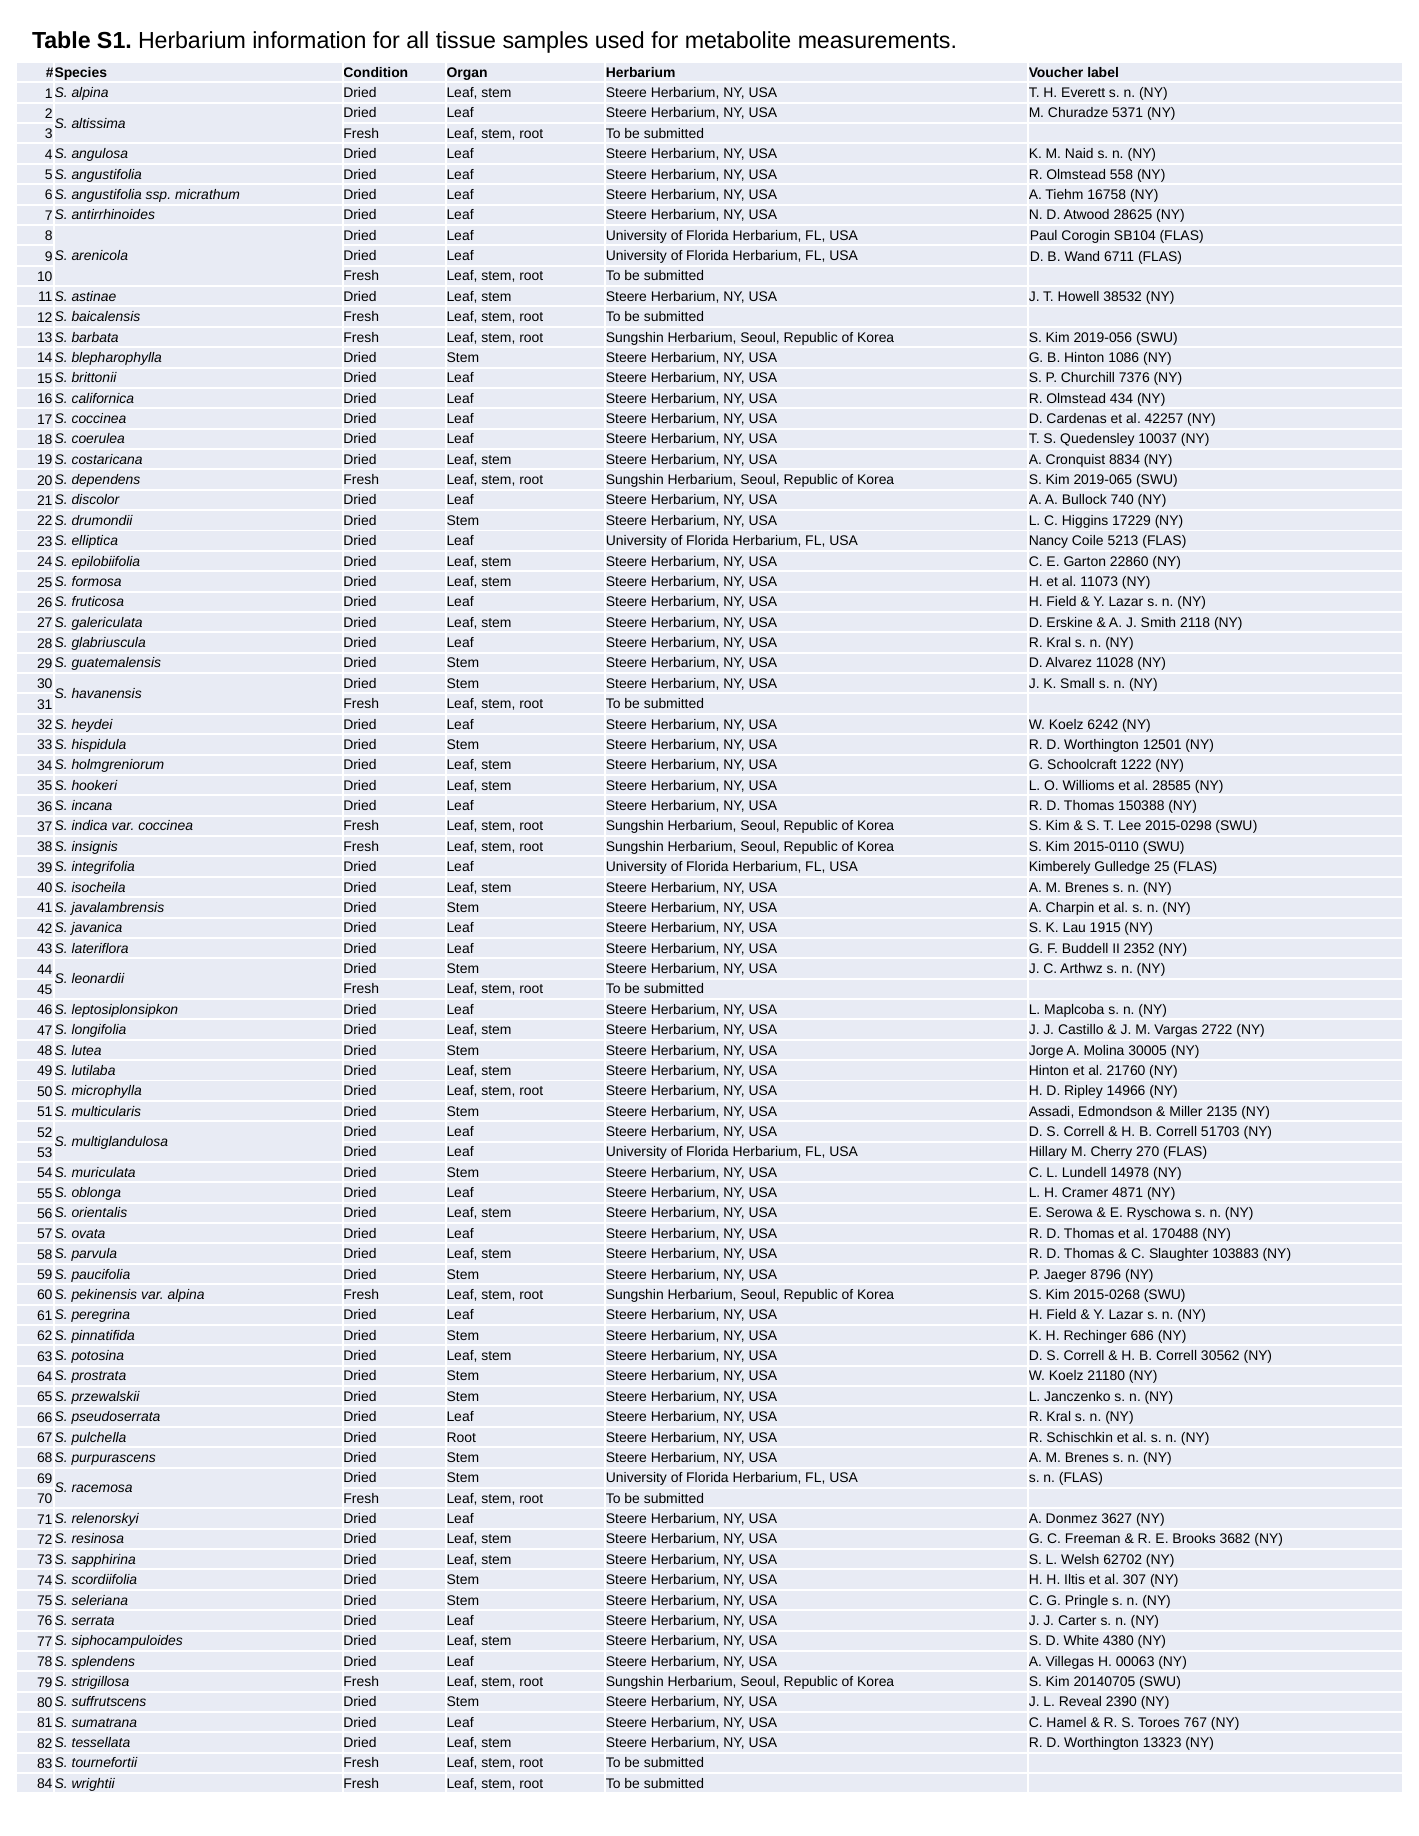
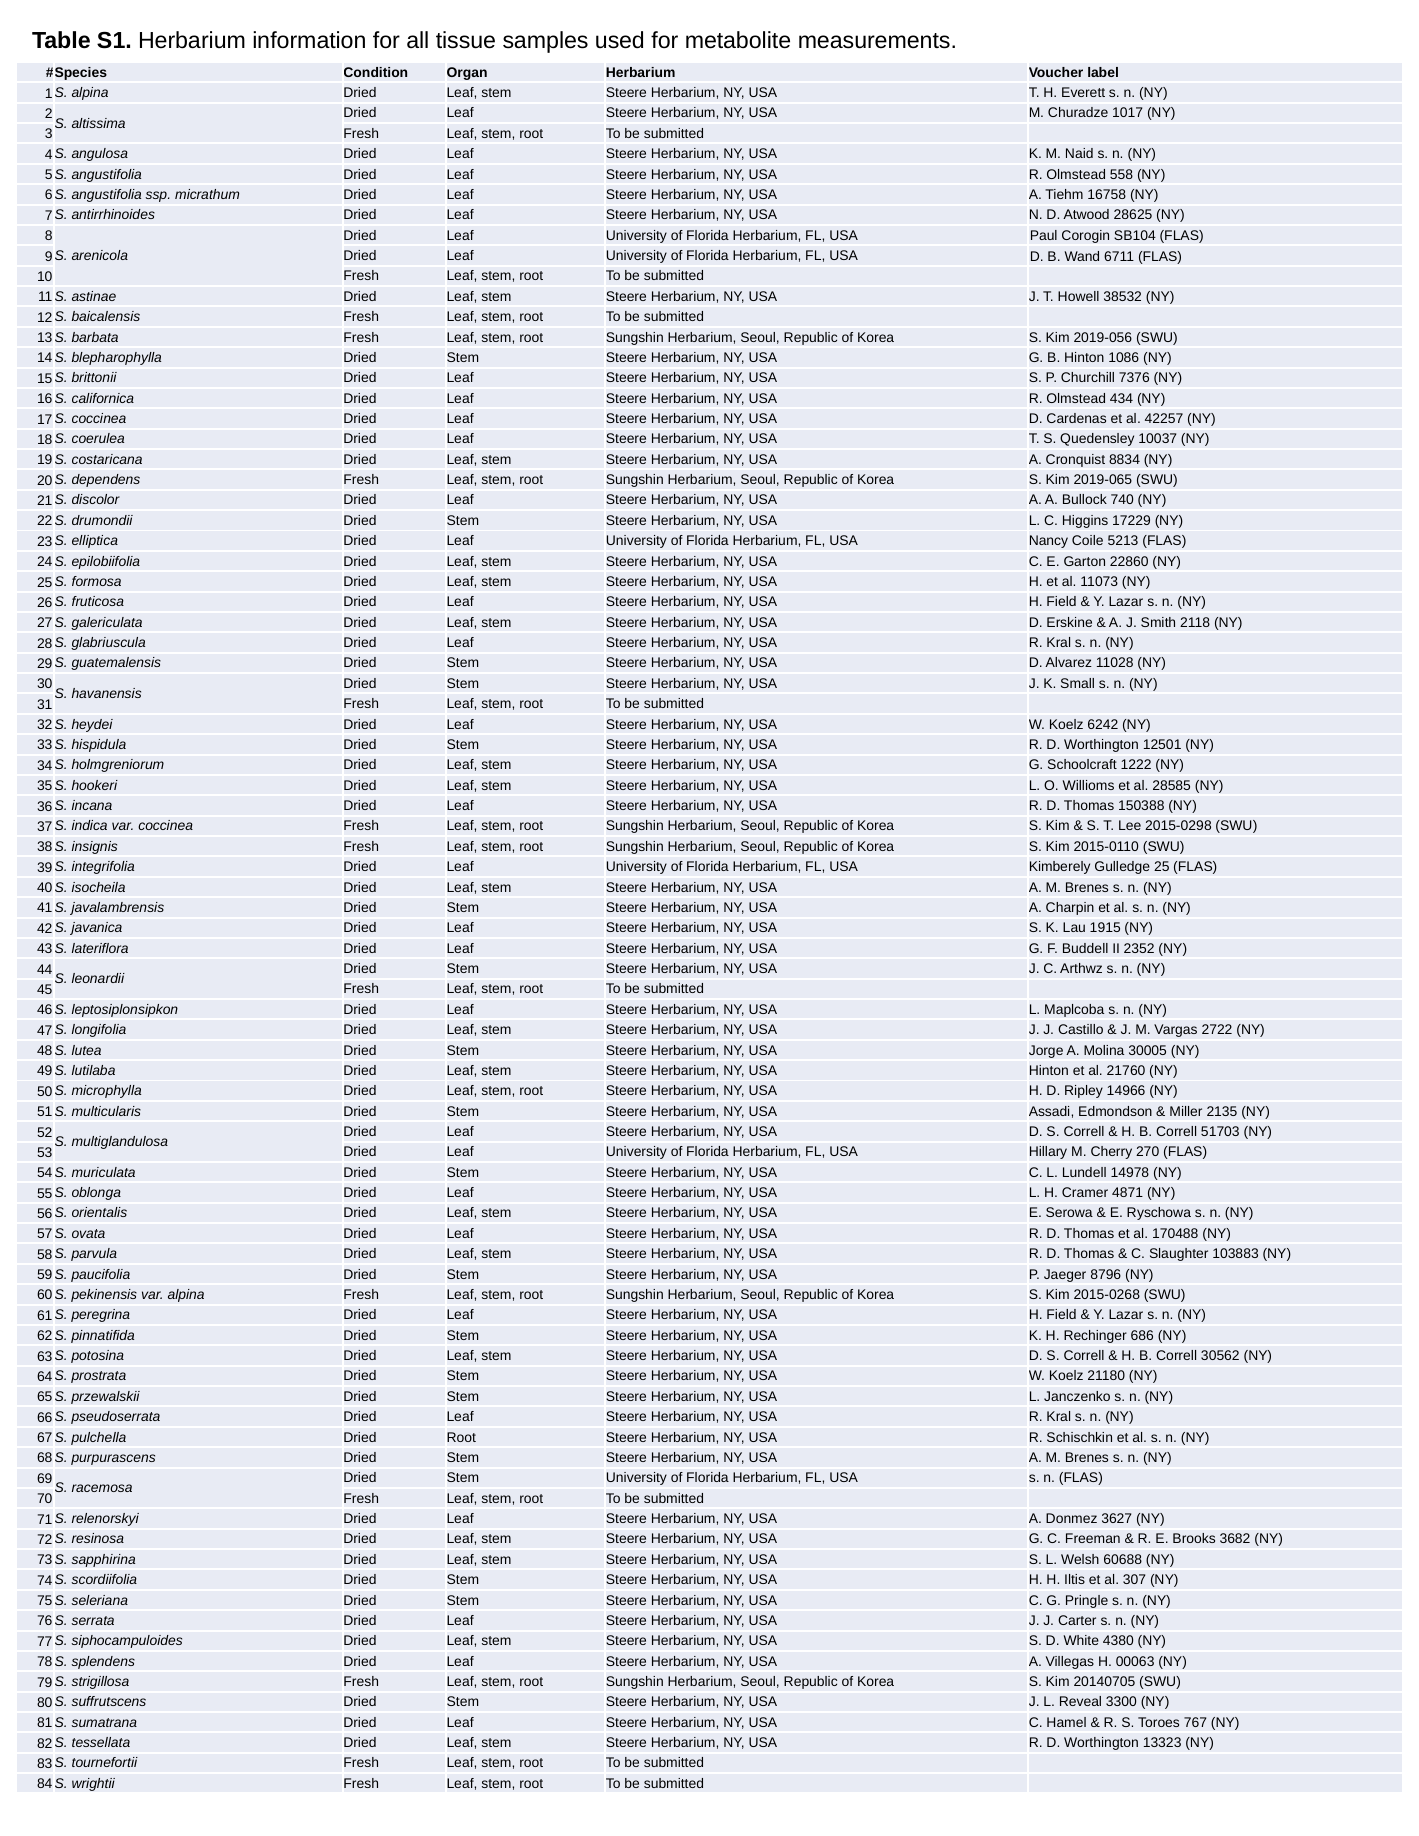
5371: 5371 -> 1017
62702: 62702 -> 60688
2390: 2390 -> 3300
